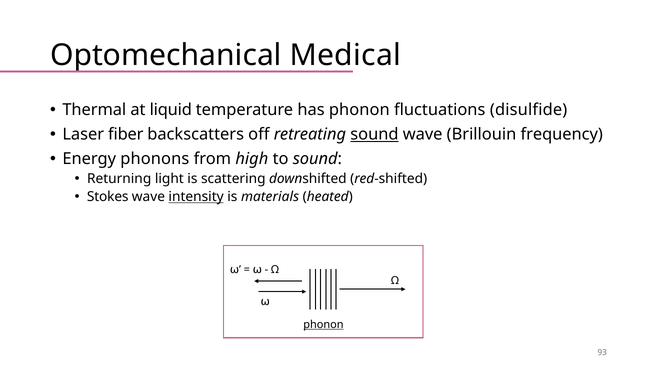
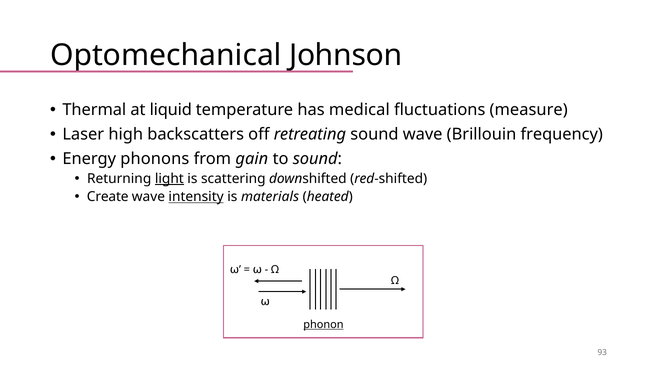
Medical: Medical -> Johnson
has phonon: phonon -> medical
disulfide: disulfide -> measure
fiber: fiber -> high
sound at (374, 134) underline: present -> none
high: high -> gain
light underline: none -> present
Stokes: Stokes -> Create
